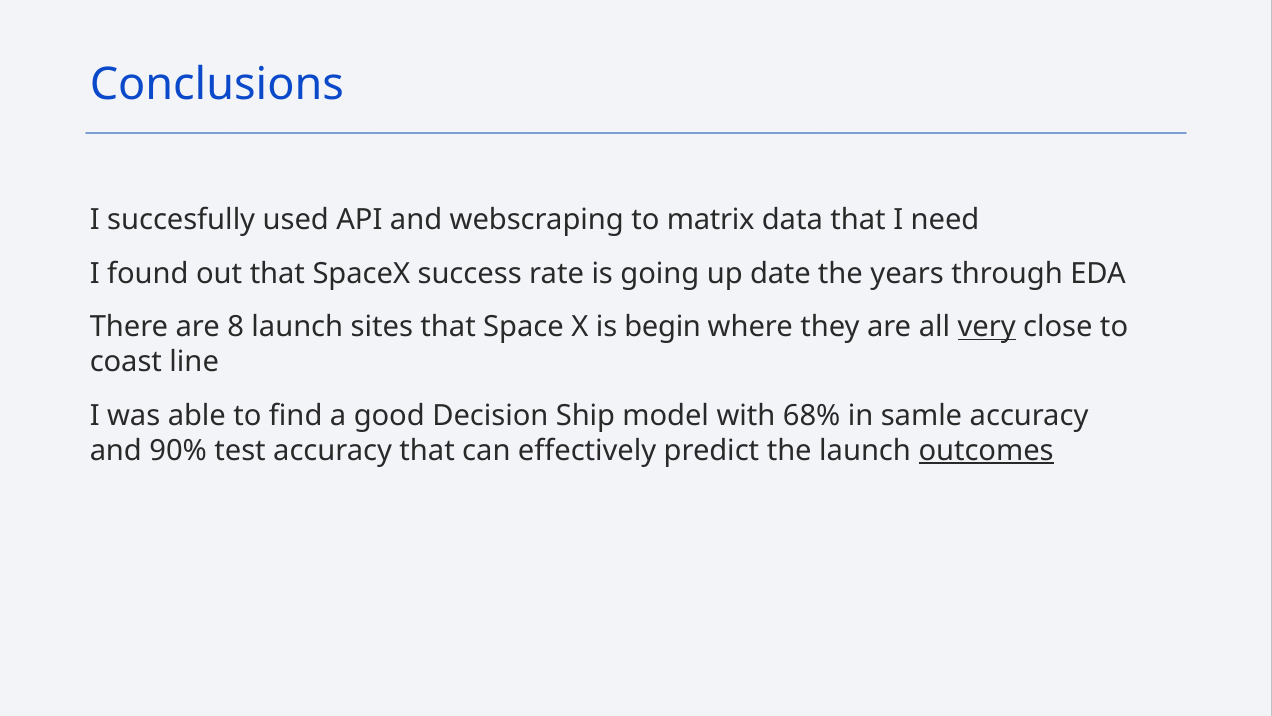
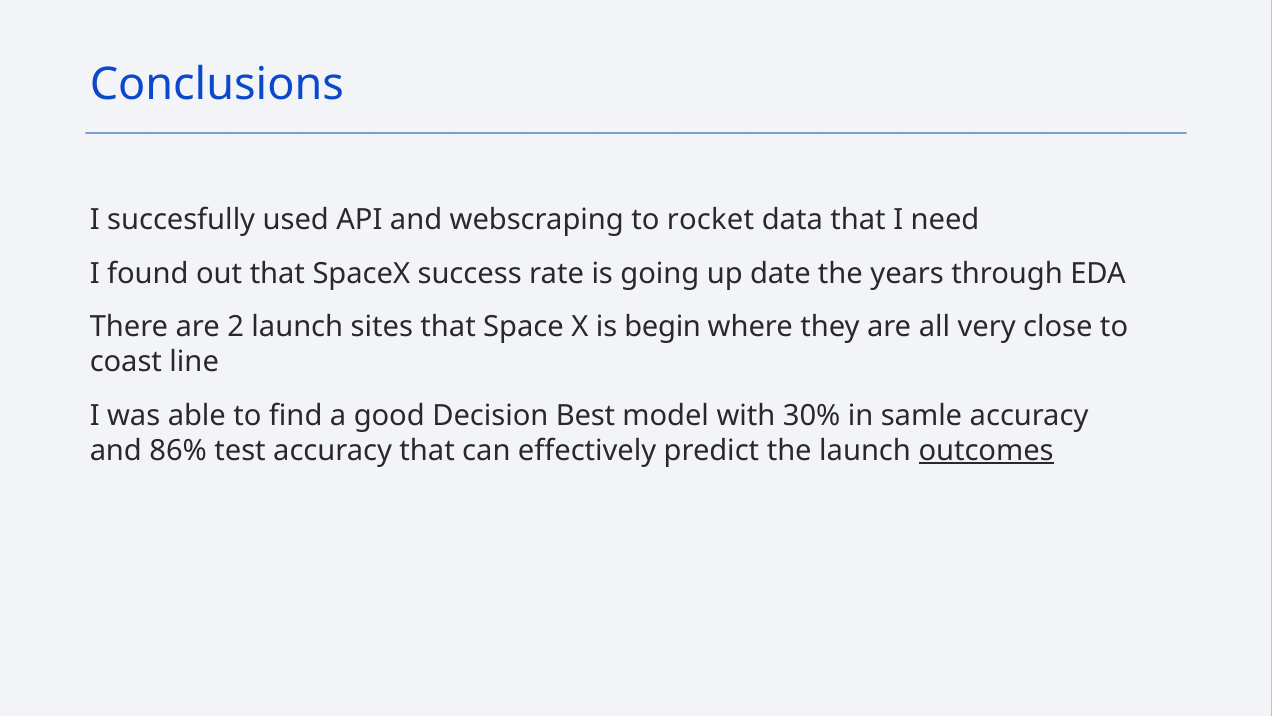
matrix: matrix -> rocket
8: 8 -> 2
very underline: present -> none
Ship: Ship -> Best
68%: 68% -> 30%
90%: 90% -> 86%
